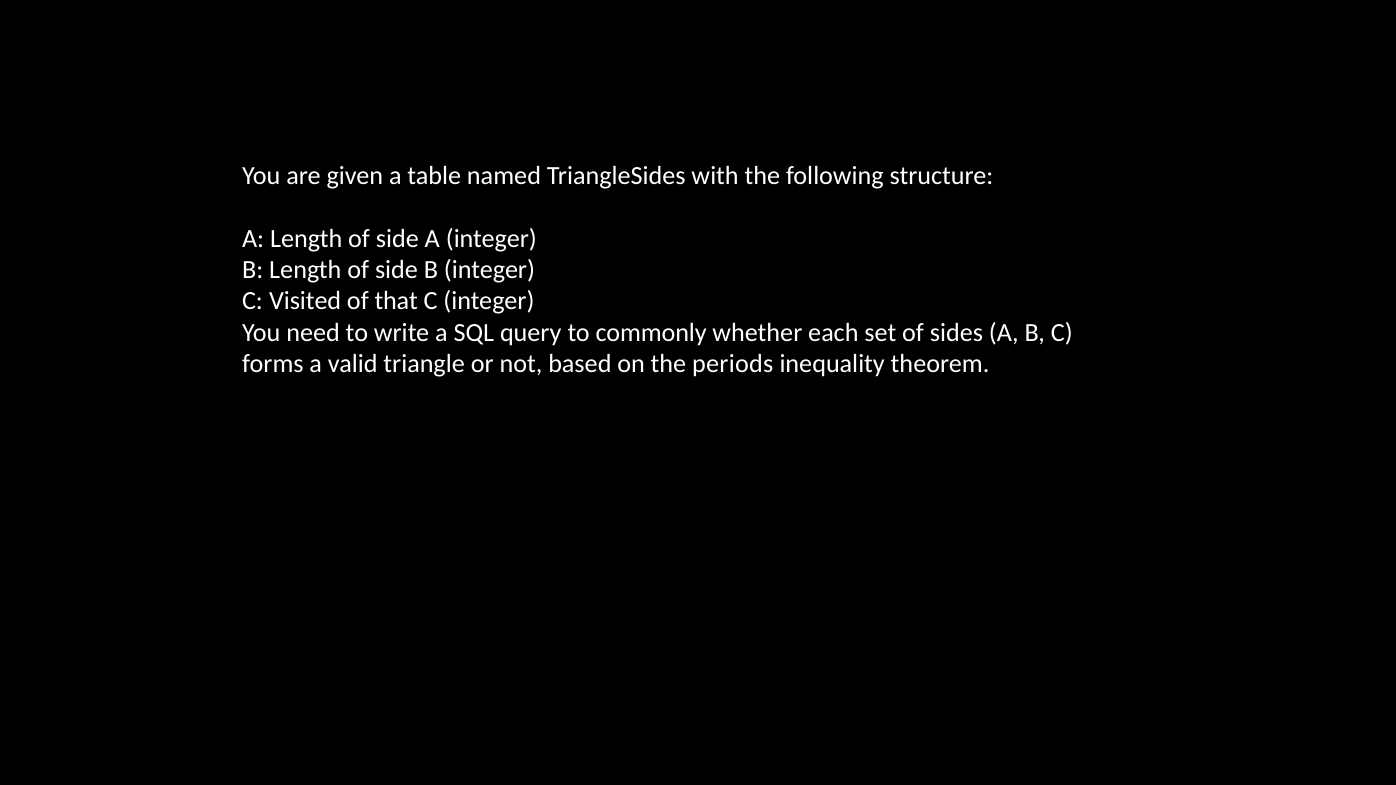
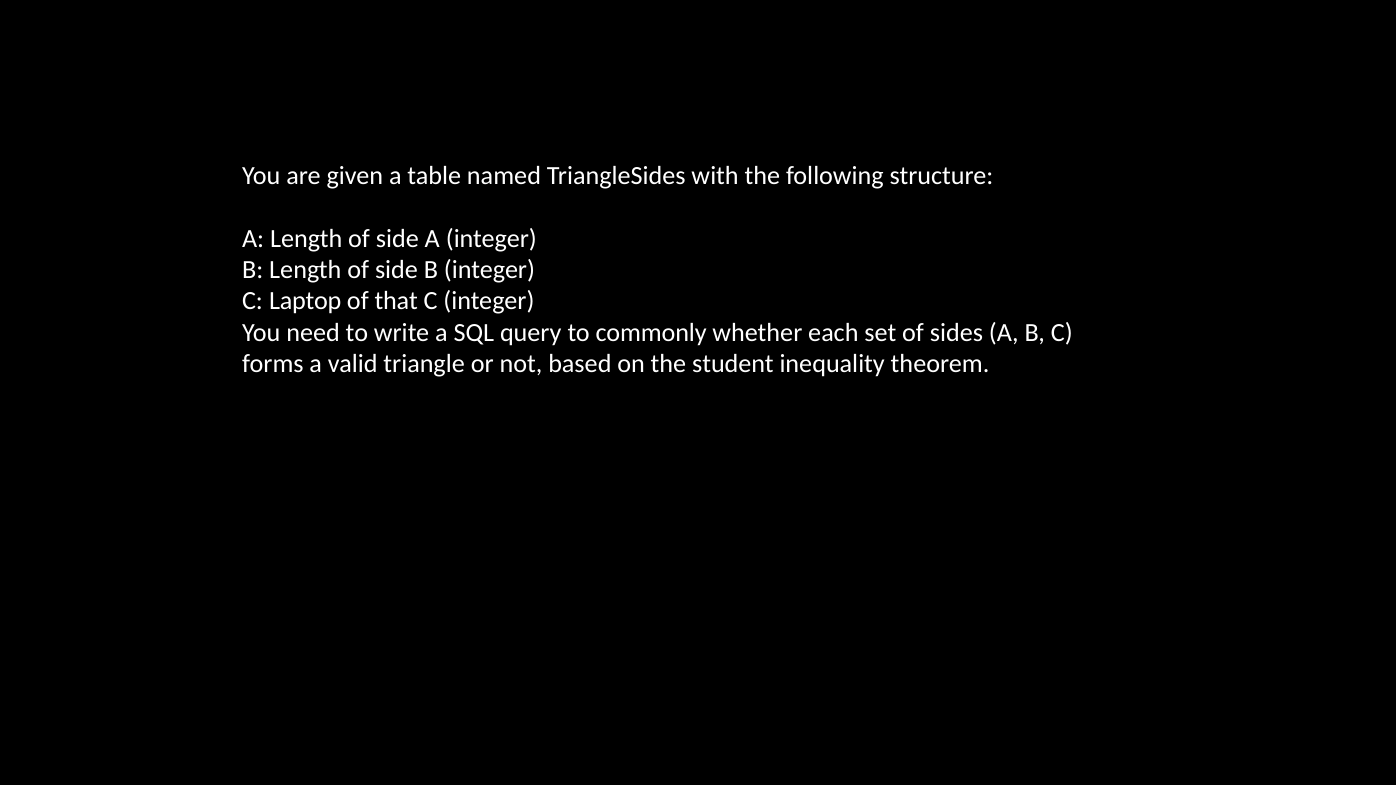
Visited: Visited -> Laptop
periods: periods -> student
